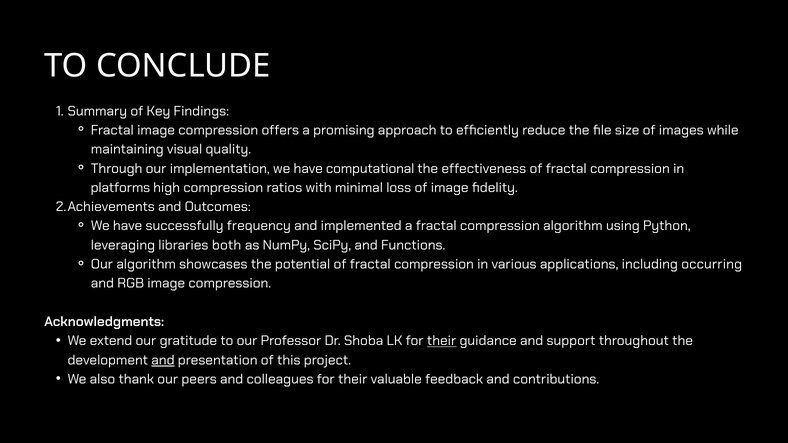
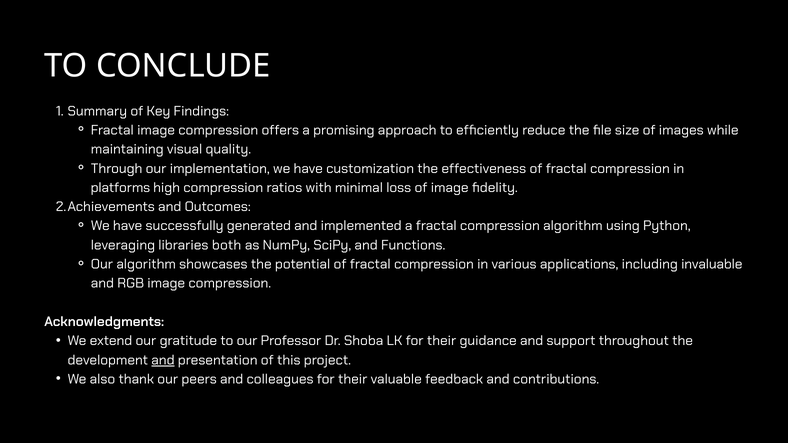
computational: computational -> customization
frequency: frequency -> generated
occurring: occurring -> invaluable
their at (442, 341) underline: present -> none
